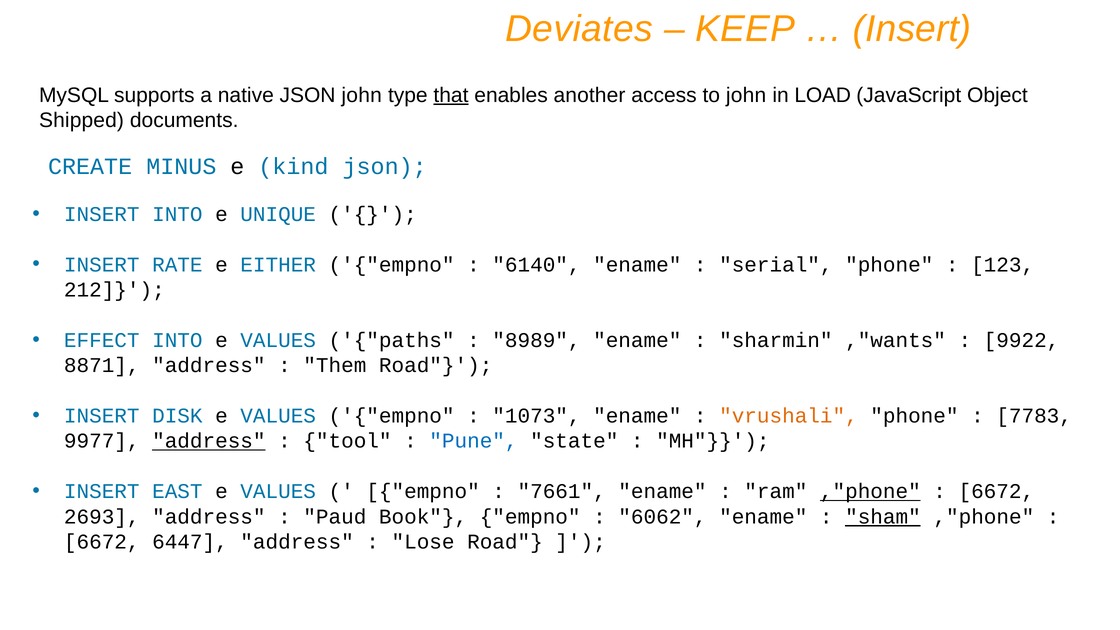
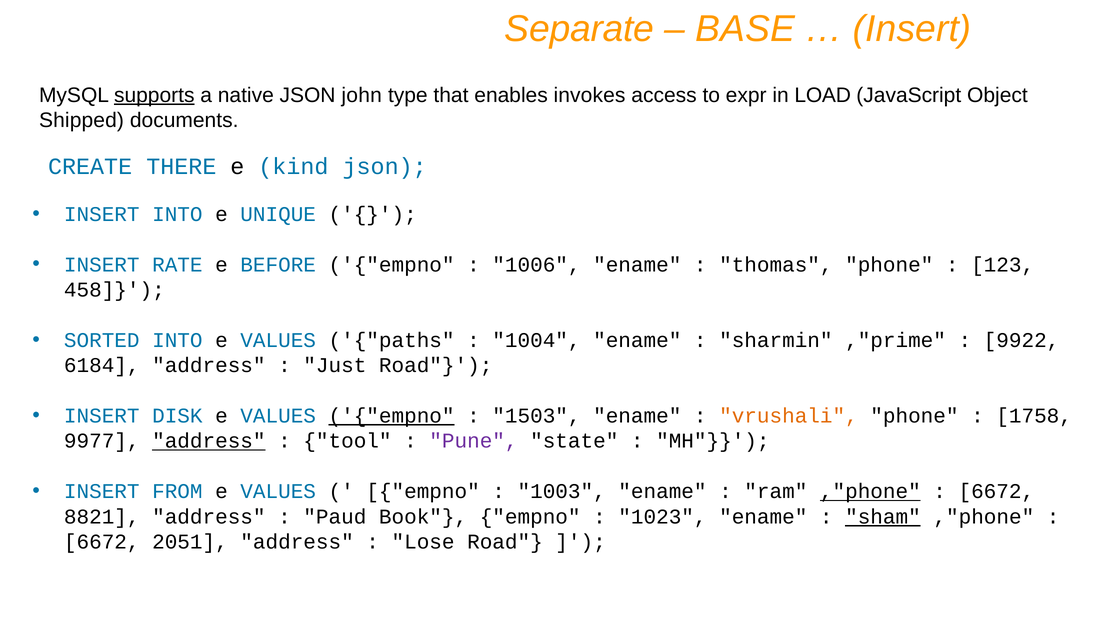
Deviates: Deviates -> Separate
KEEP: KEEP -> BASE
supports underline: none -> present
that underline: present -> none
another: another -> invokes
to john: john -> expr
MINUS: MINUS -> THERE
EITHER: EITHER -> BEFORE
6140: 6140 -> 1006
serial: serial -> thomas
212: 212 -> 458
EFFECT: EFFECT -> SORTED
8989: 8989 -> 1004
,"wants: ,"wants -> ,"prime
8871: 8871 -> 6184
Them: Them -> Just
empno at (392, 416) underline: none -> present
1073: 1073 -> 1503
7783: 7783 -> 1758
Pune colour: blue -> purple
EAST: EAST -> FROM
7661: 7661 -> 1003
2693: 2693 -> 8821
6062: 6062 -> 1023
6447: 6447 -> 2051
